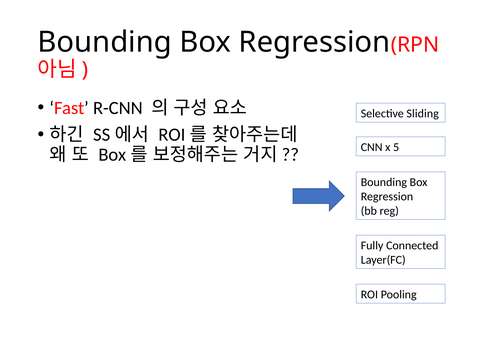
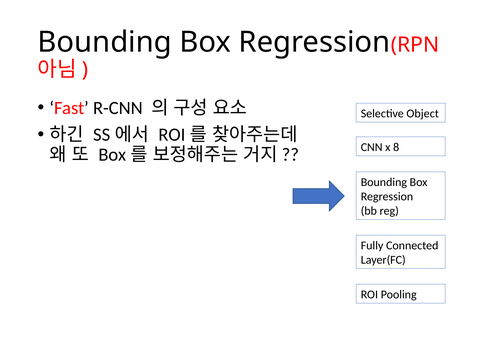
Sliding: Sliding -> Object
5: 5 -> 8
